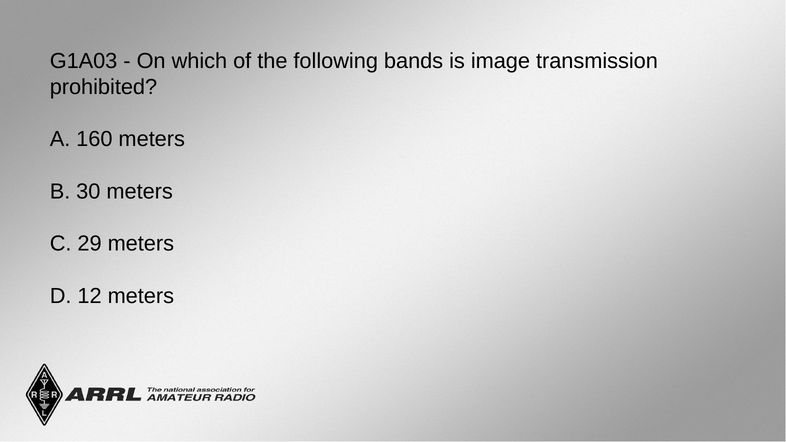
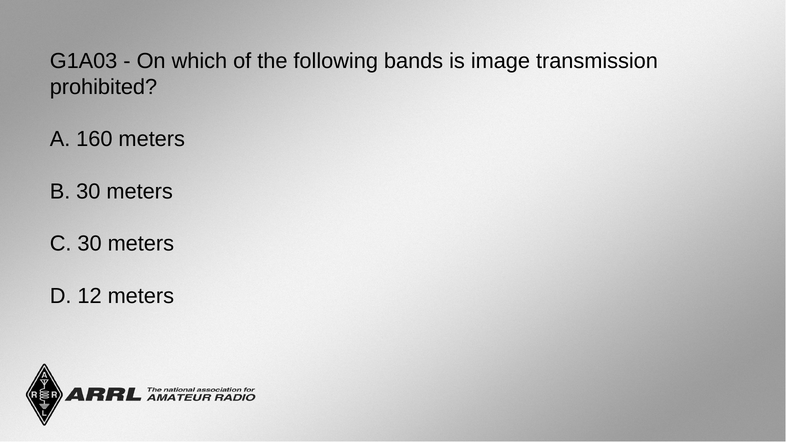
C 29: 29 -> 30
